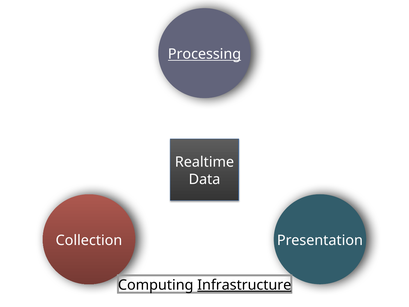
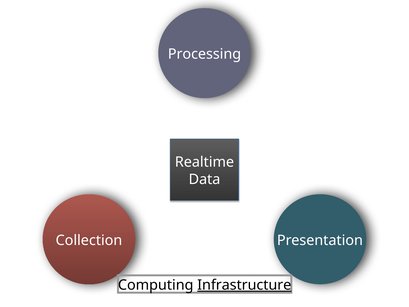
Processing underline: present -> none
